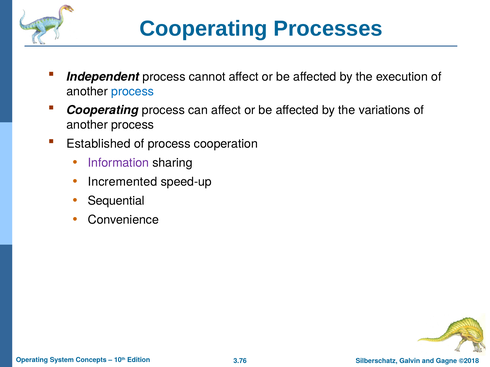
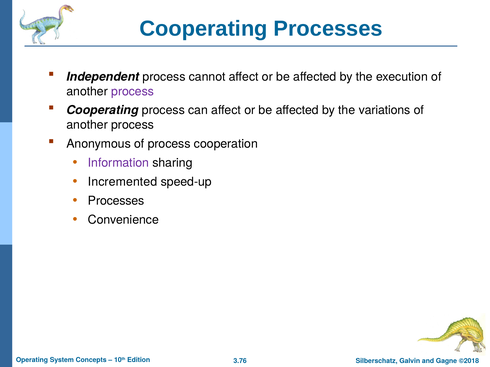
process at (133, 91) colour: blue -> purple
Established: Established -> Anonymous
Sequential at (116, 201): Sequential -> Processes
